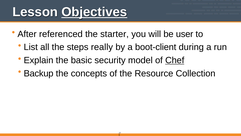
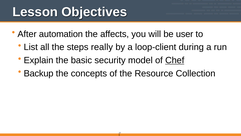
Objectives underline: present -> none
referenced: referenced -> automation
starter: starter -> affects
boot-client: boot-client -> loop-client
